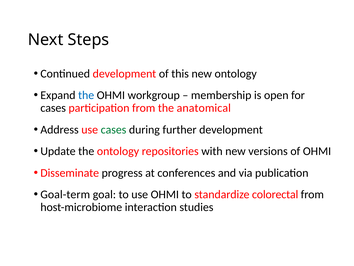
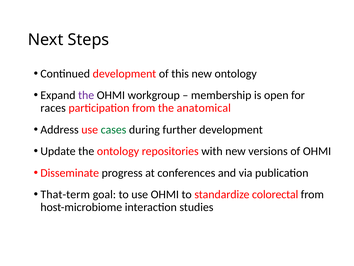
the at (86, 95) colour: blue -> purple
cases at (53, 108): cases -> races
Goal-term: Goal-term -> That-term
